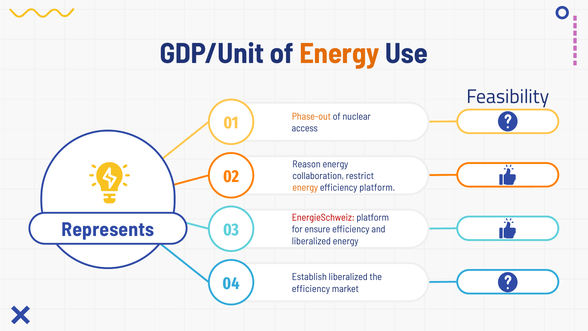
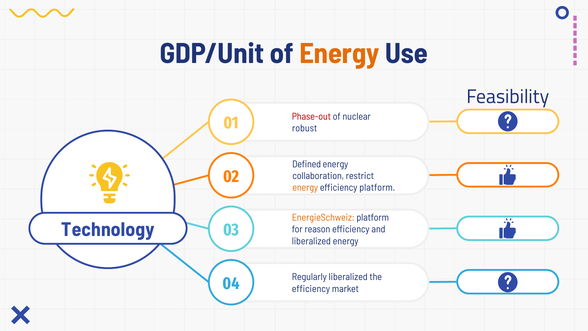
Phase-out colour: orange -> red
access: access -> robust
Reason: Reason -> Defined
EnergieSchweiz colour: red -> orange
Represents: Represents -> Technology
ensure: ensure -> reason
Establish: Establish -> Regularly
